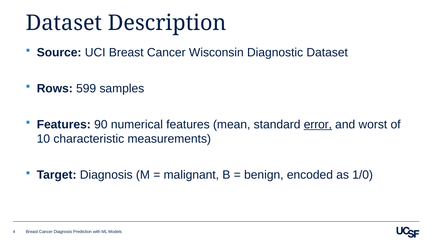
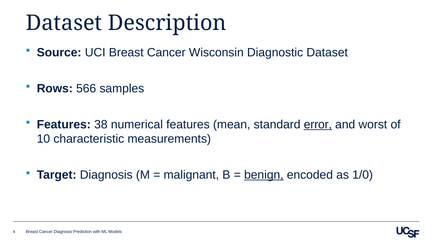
599: 599 -> 566
90: 90 -> 38
benign underline: none -> present
